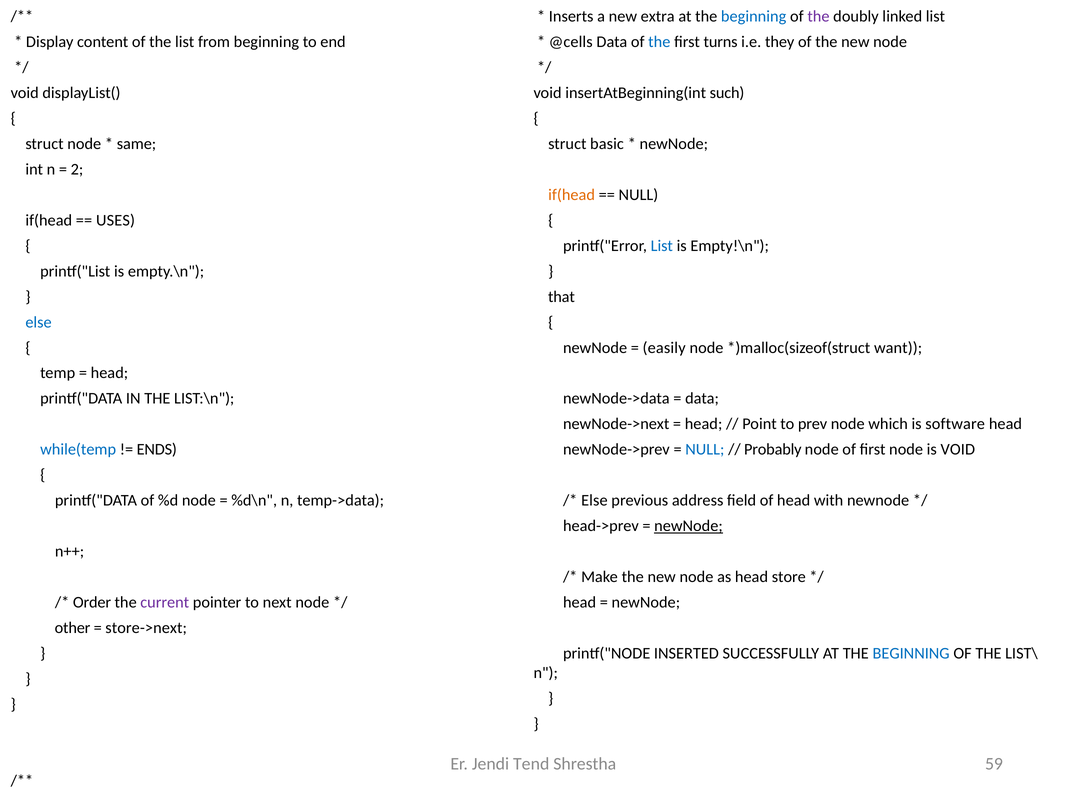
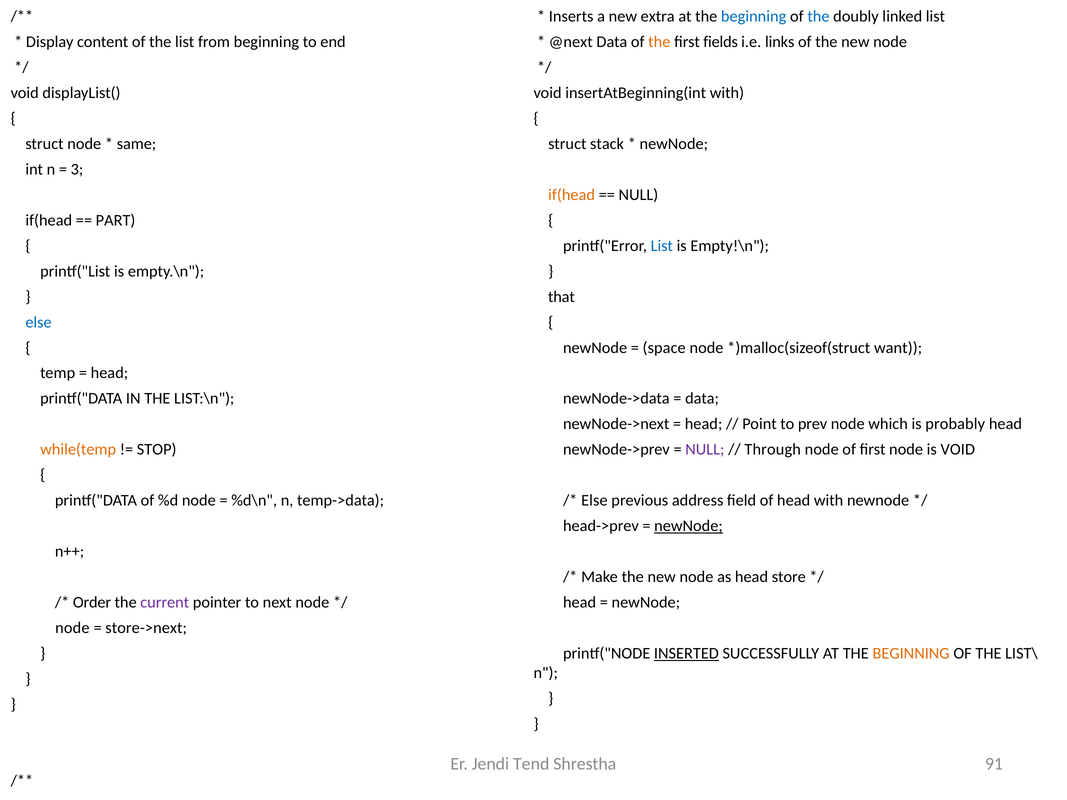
the at (818, 16) colour: purple -> blue
@cells: @cells -> @next
the at (659, 42) colour: blue -> orange
turns: turns -> fields
they: they -> links
insertAtBeginning(int such: such -> with
basic: basic -> stack
2: 2 -> 3
USES: USES -> PART
easily: easily -> space
software: software -> probably
while(temp colour: blue -> orange
ENDS: ENDS -> STOP
NULL at (705, 450) colour: blue -> purple
Probably: Probably -> Through
other at (73, 628): other -> node
INSERTED underline: none -> present
BEGINNING at (911, 654) colour: blue -> orange
59: 59 -> 91
